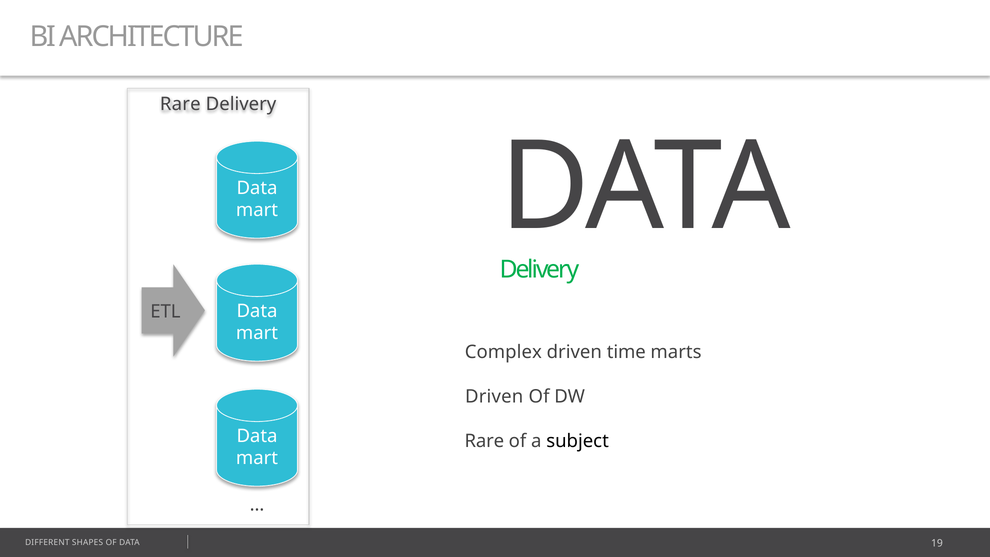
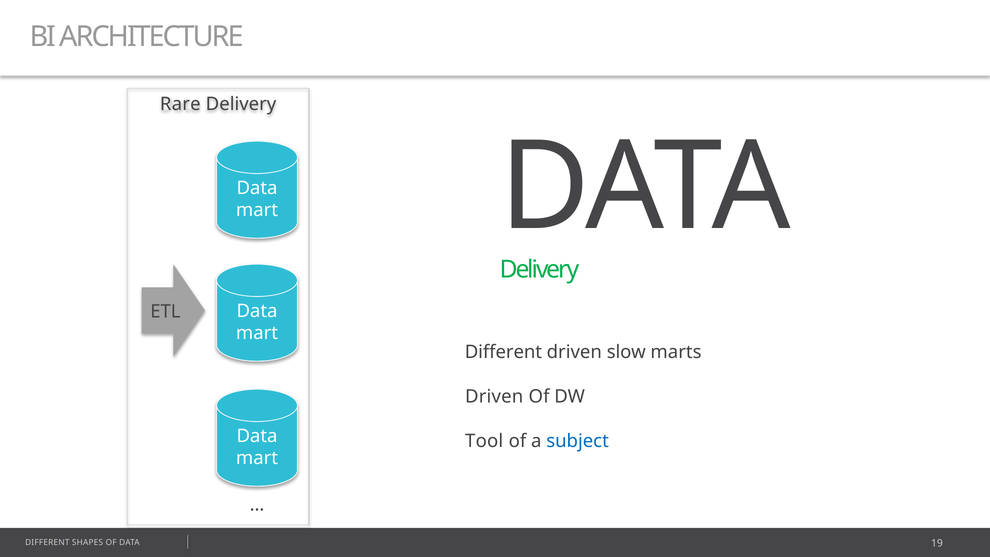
Complex at (503, 352): Complex -> Different
time: time -> slow
Rare at (484, 441): Rare -> Tool
subject colour: black -> blue
